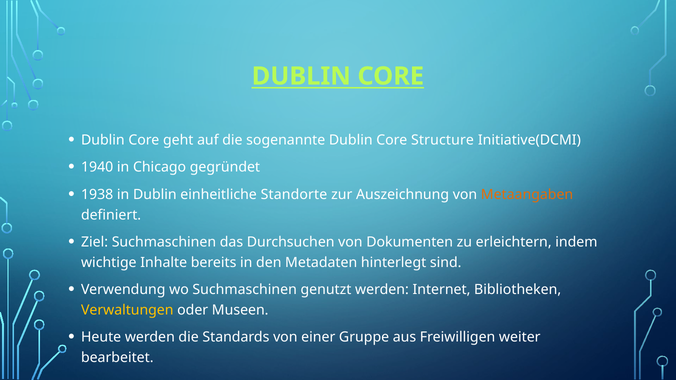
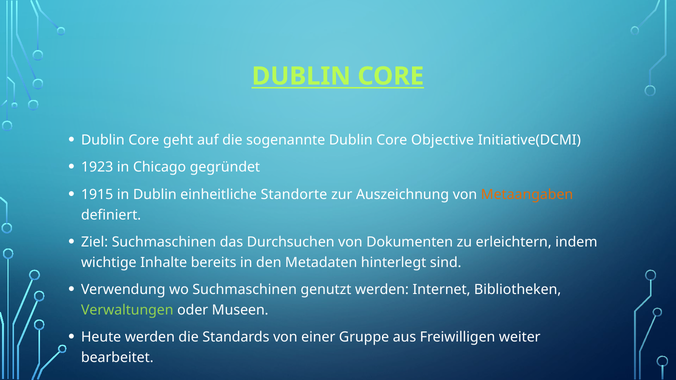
Structure: Structure -> Objective
1940: 1940 -> 1923
1938: 1938 -> 1915
Verwaltungen colour: yellow -> light green
